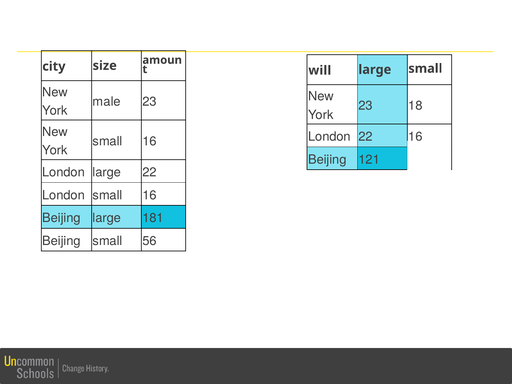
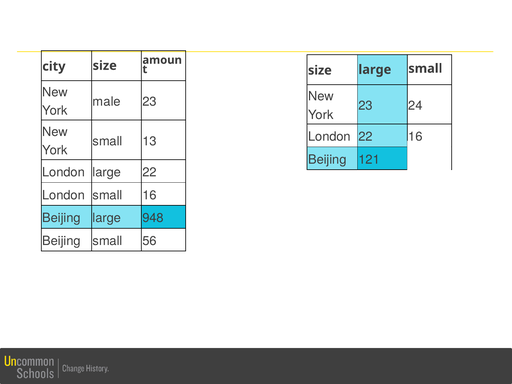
will at (320, 70): will -> size
18: 18 -> 24
16 at (149, 141): 16 -> 13
181: 181 -> 948
